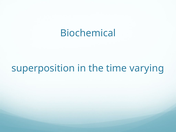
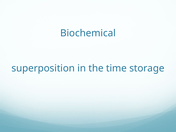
varying: varying -> storage
